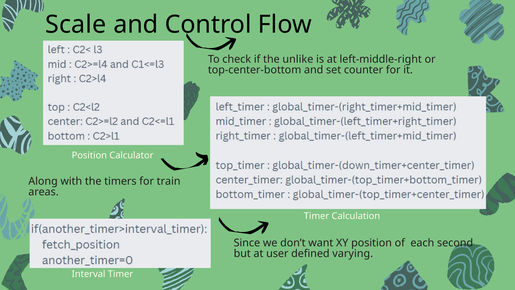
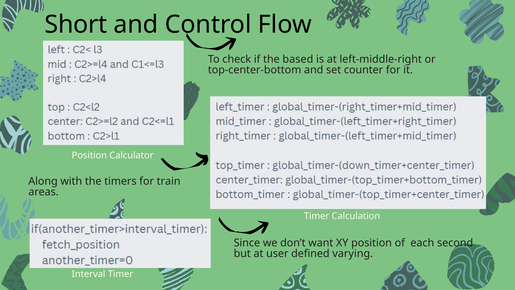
Scale: Scale -> Short
unlike: unlike -> based
